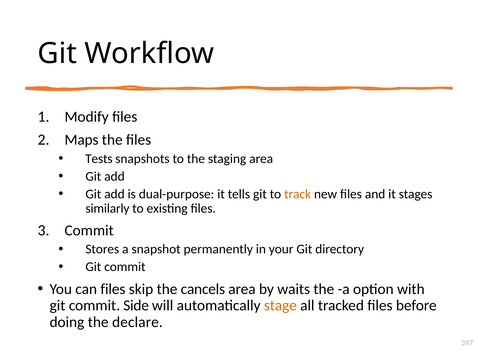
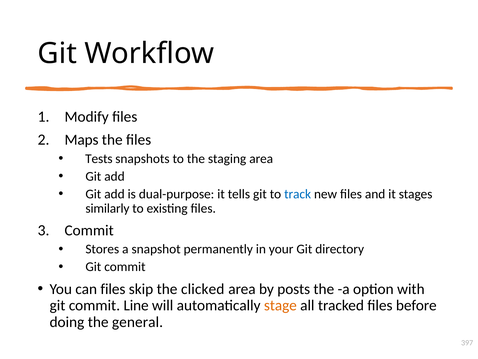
track colour: orange -> blue
cancels: cancels -> clicked
waits: waits -> posts
Side: Side -> Line
declare: declare -> general
